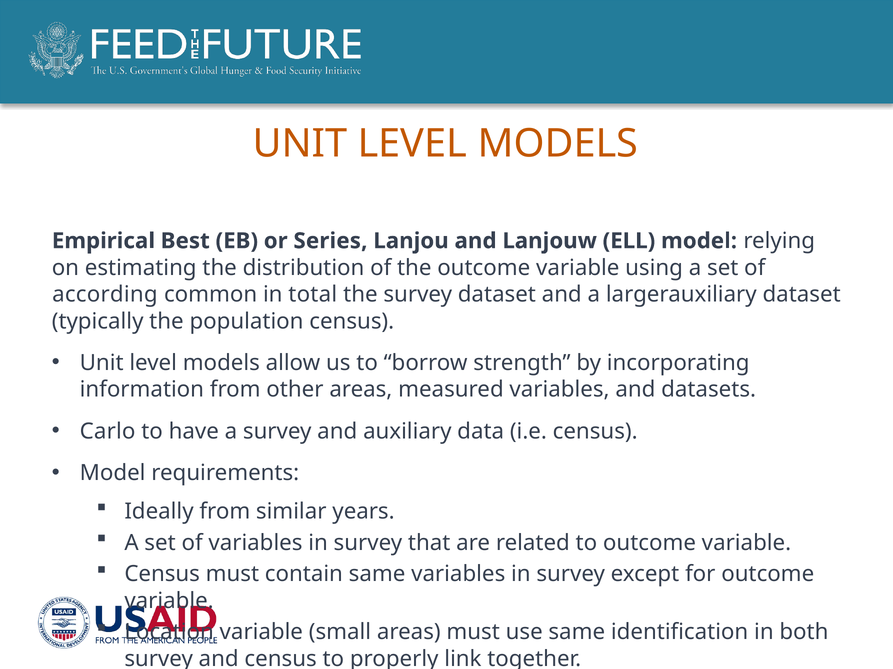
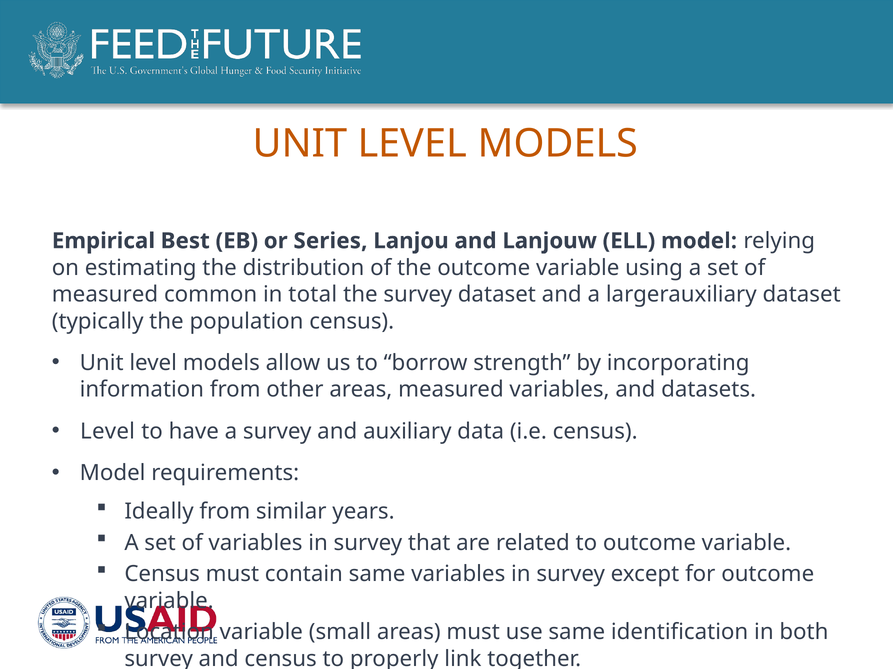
according at (105, 295): according -> measured
Carlo at (108, 432): Carlo -> Level
